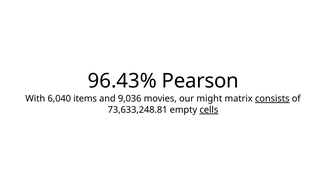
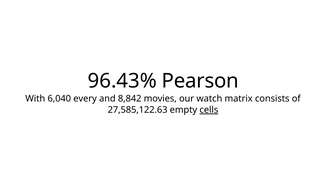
items: items -> every
9,036: 9,036 -> 8,842
might: might -> watch
consists underline: present -> none
73,633,248.81: 73,633,248.81 -> 27,585,122.63
